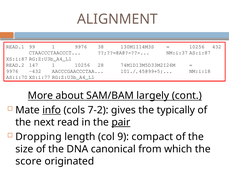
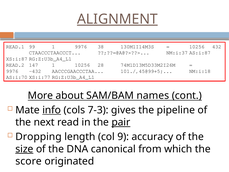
ALIGNMENT underline: none -> present
largely: largely -> names
7-2: 7-2 -> 7-3
typically: typically -> pipeline
compact: compact -> accuracy
size underline: none -> present
